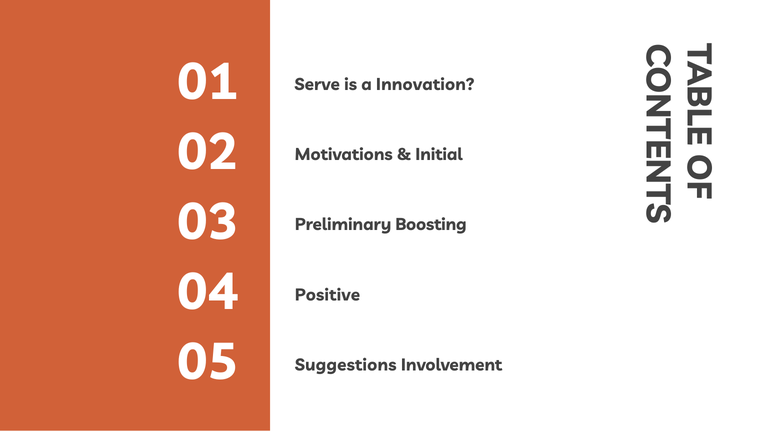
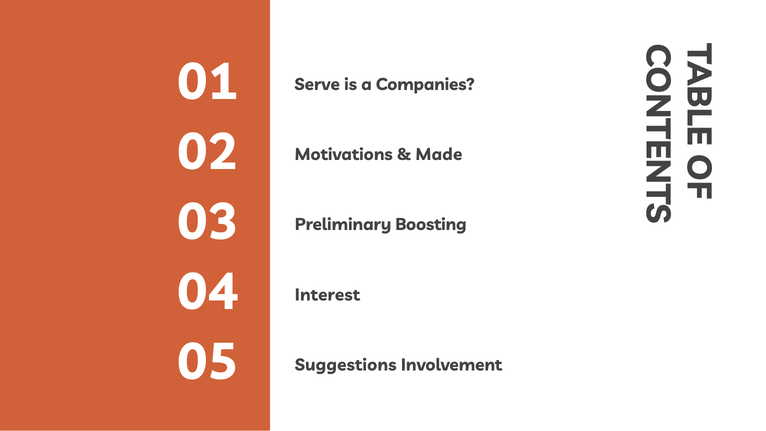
Innovation: Innovation -> Companies
Initial: Initial -> Made
Positive: Positive -> Interest
